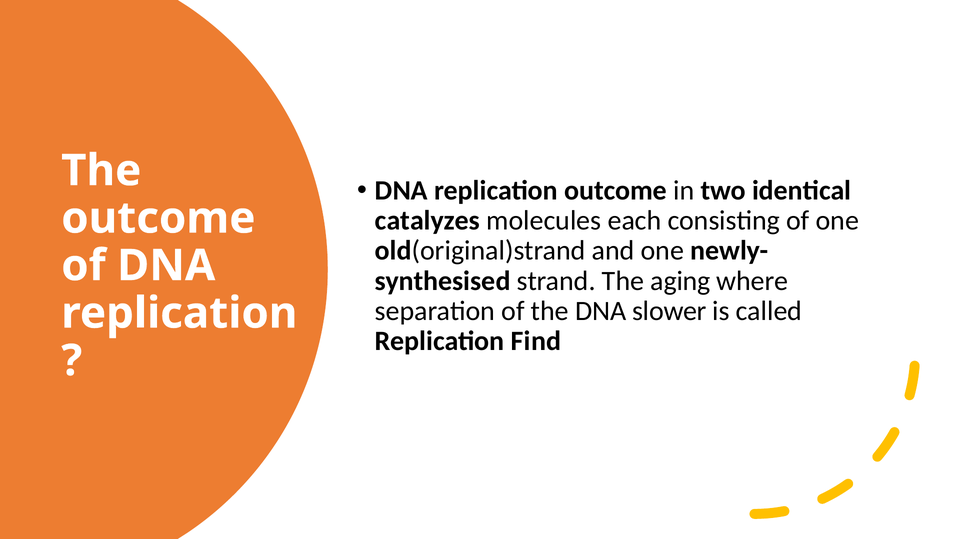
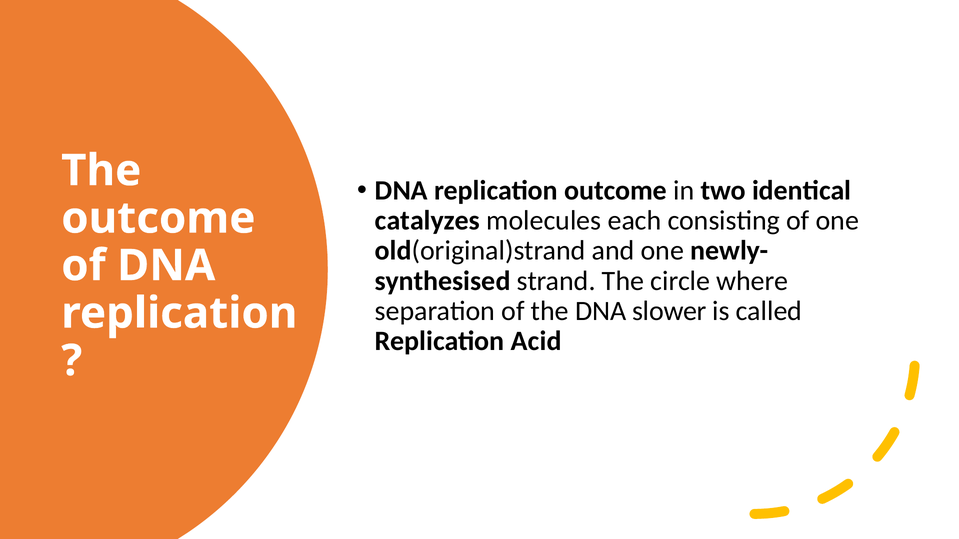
aging: aging -> circle
Find: Find -> Acid
